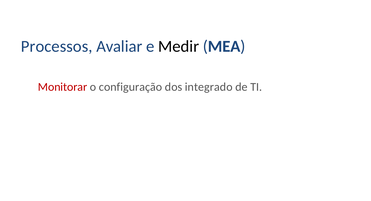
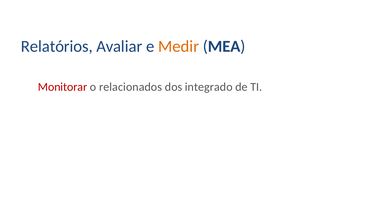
Processos: Processos -> Relatórios
Medir colour: black -> orange
configuração: configuração -> relacionados
